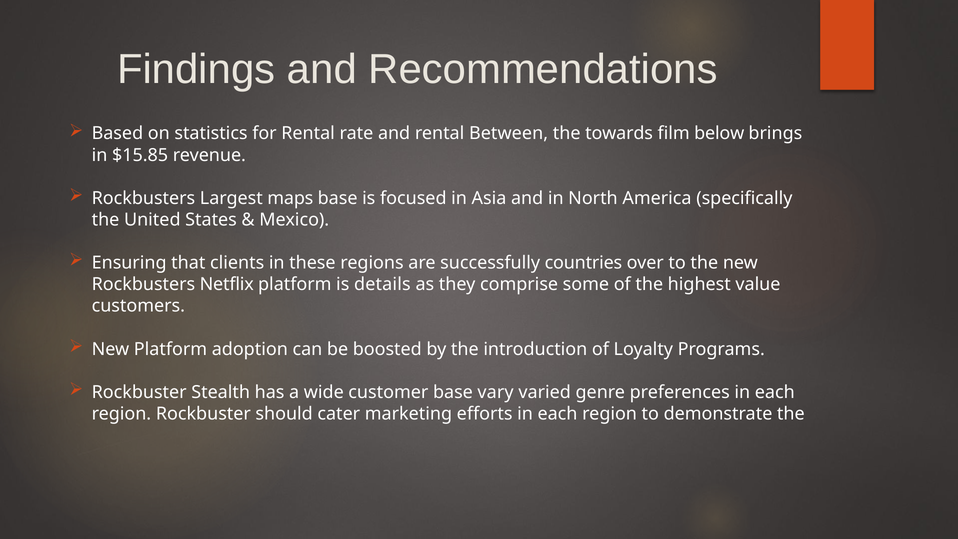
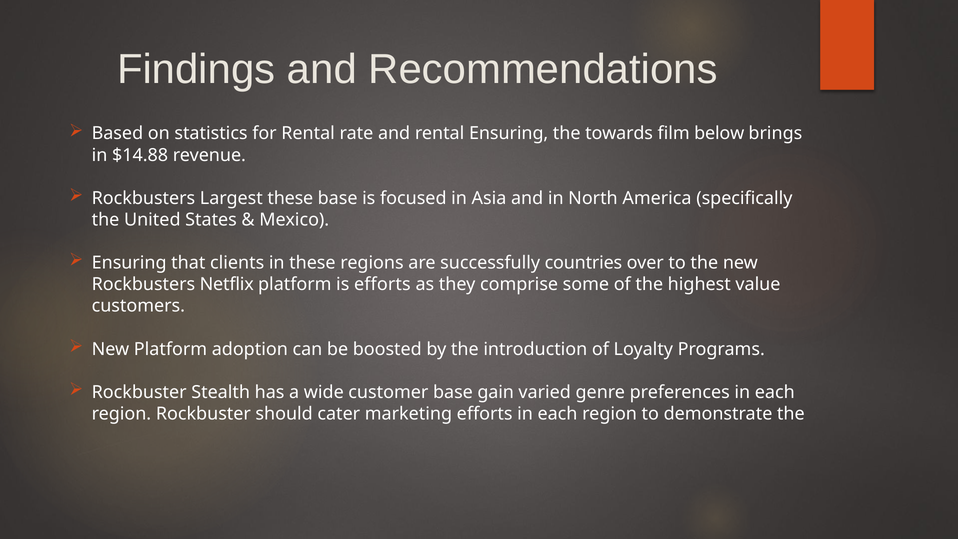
rental Between: Between -> Ensuring
$15.85: $15.85 -> $14.88
Largest maps: maps -> these
is details: details -> efforts
vary: vary -> gain
